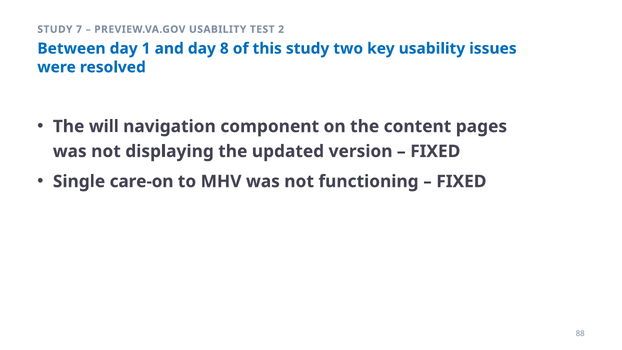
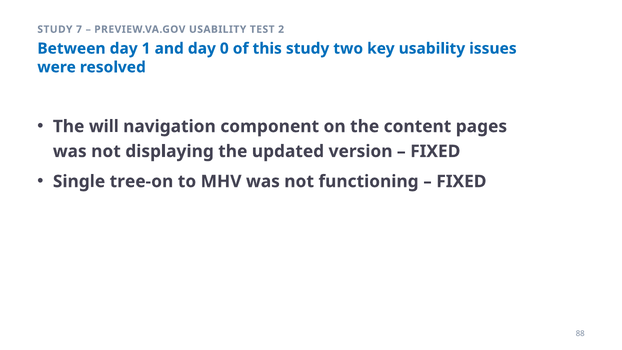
8: 8 -> 0
care-on: care-on -> tree-on
